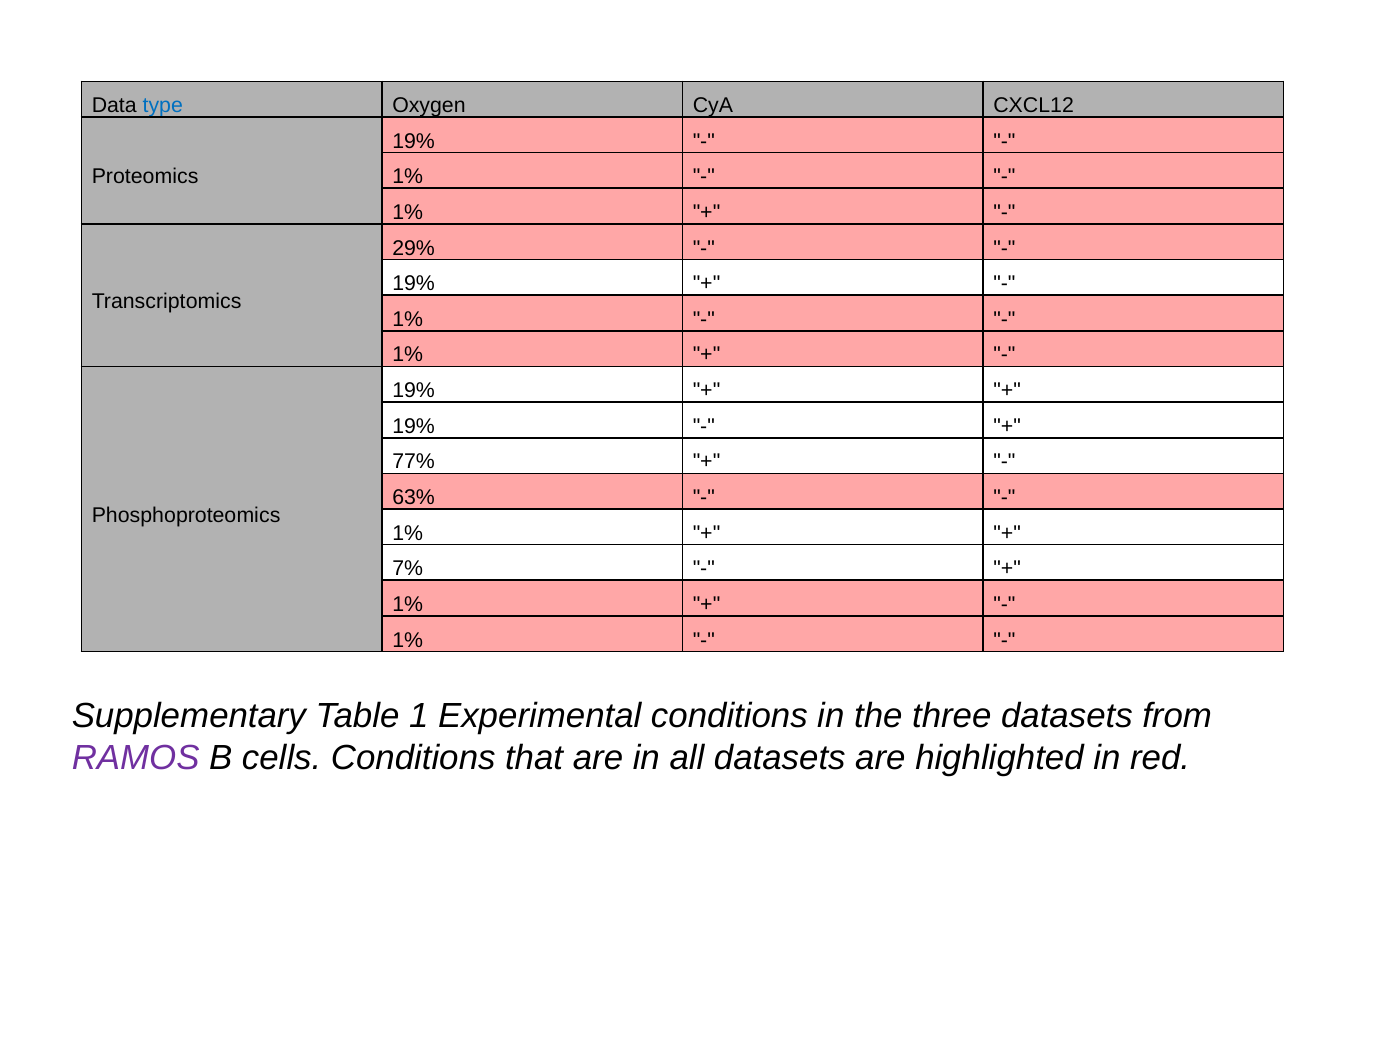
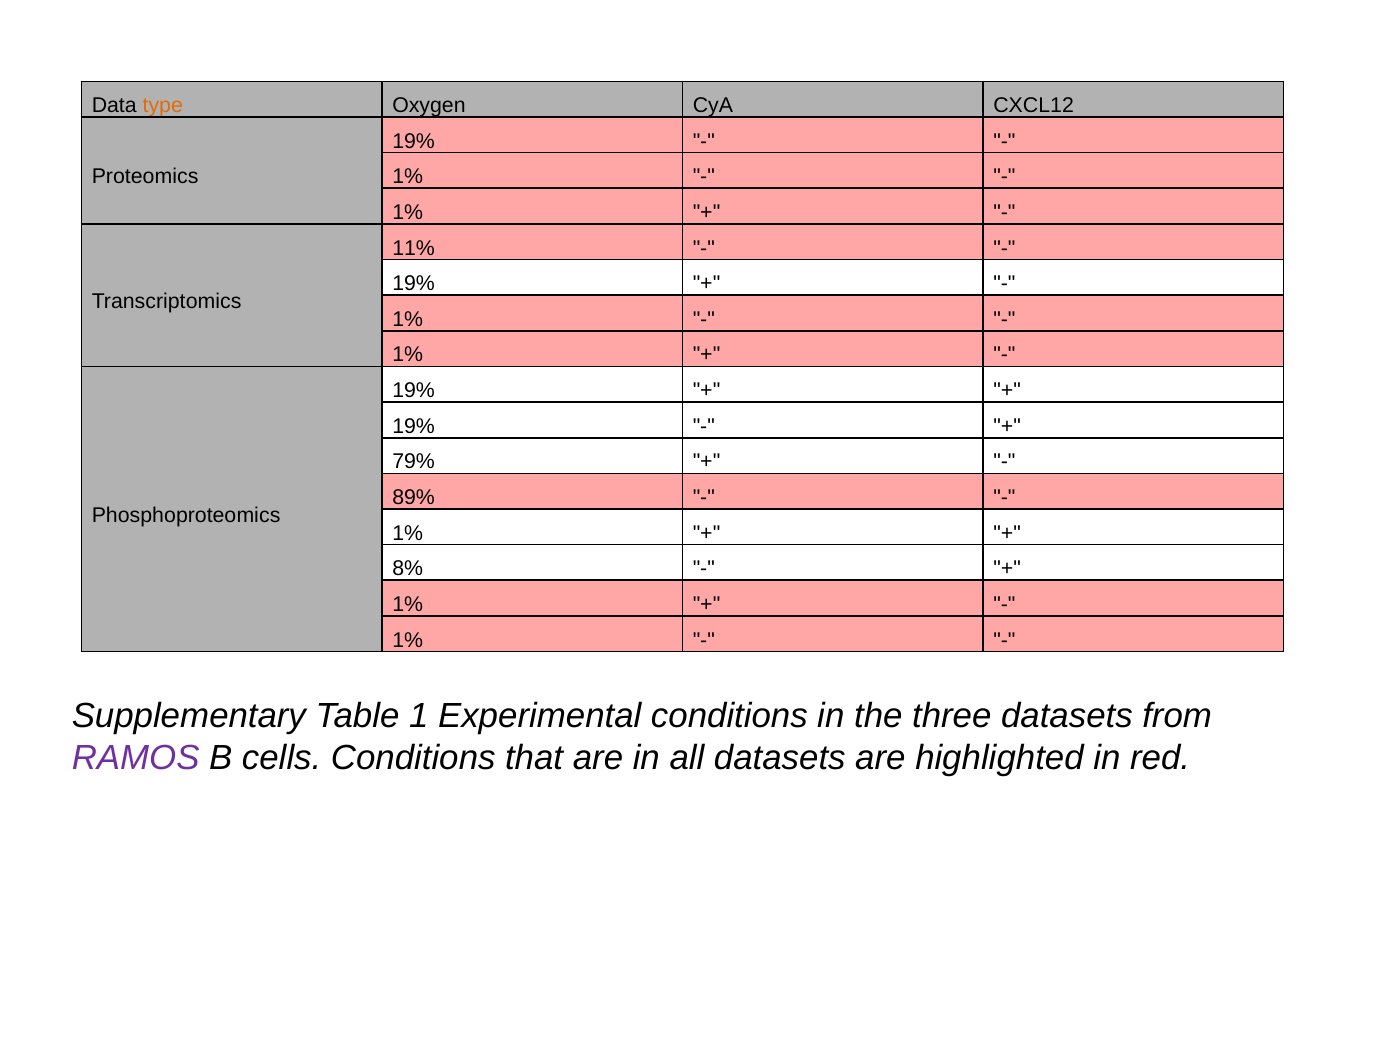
type colour: blue -> orange
29%: 29% -> 11%
77%: 77% -> 79%
63%: 63% -> 89%
7%: 7% -> 8%
